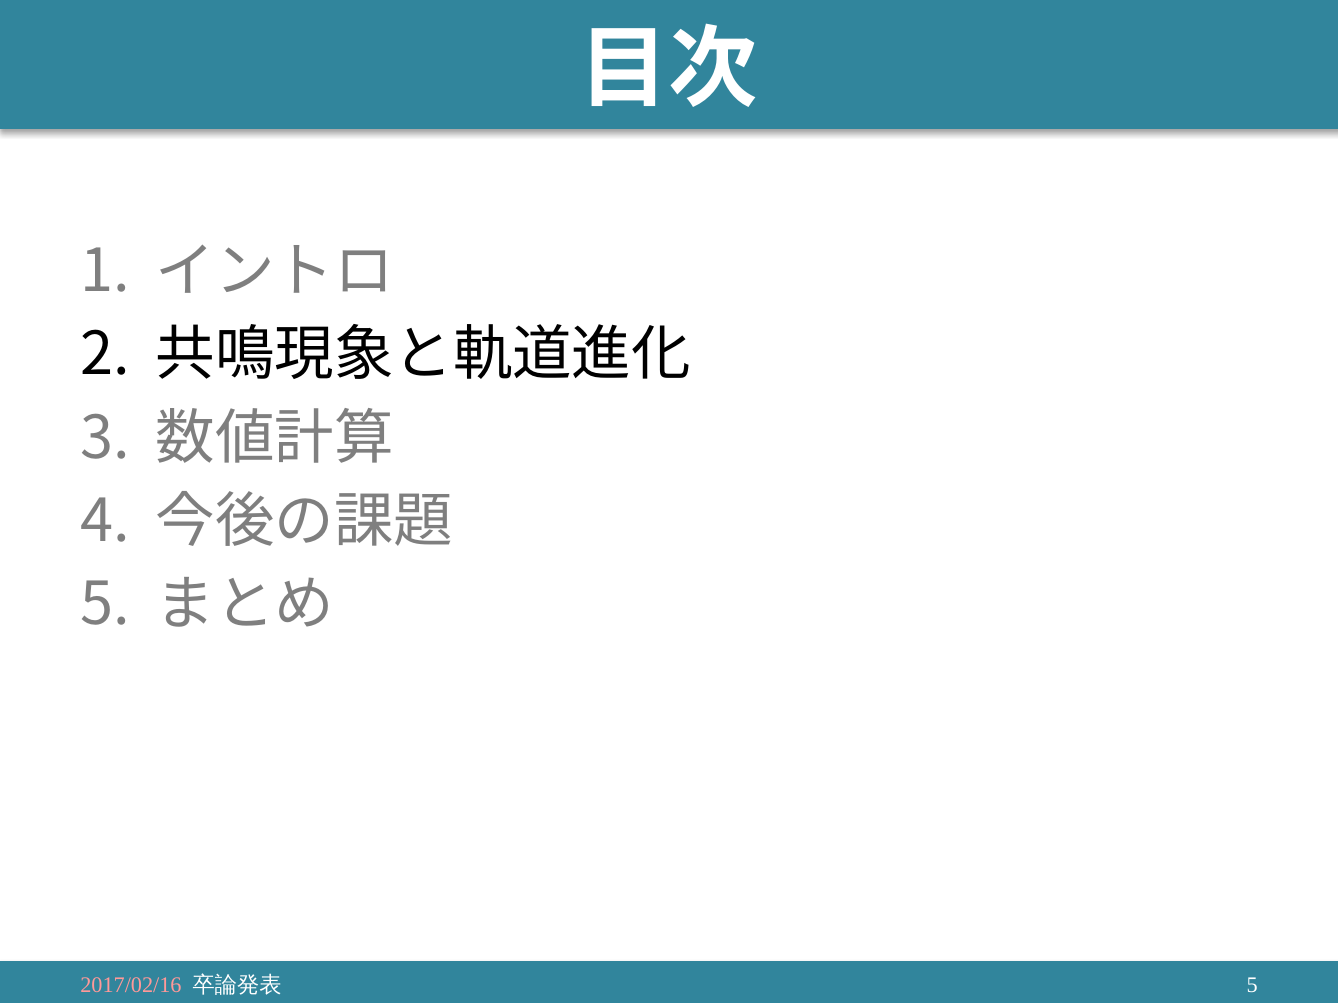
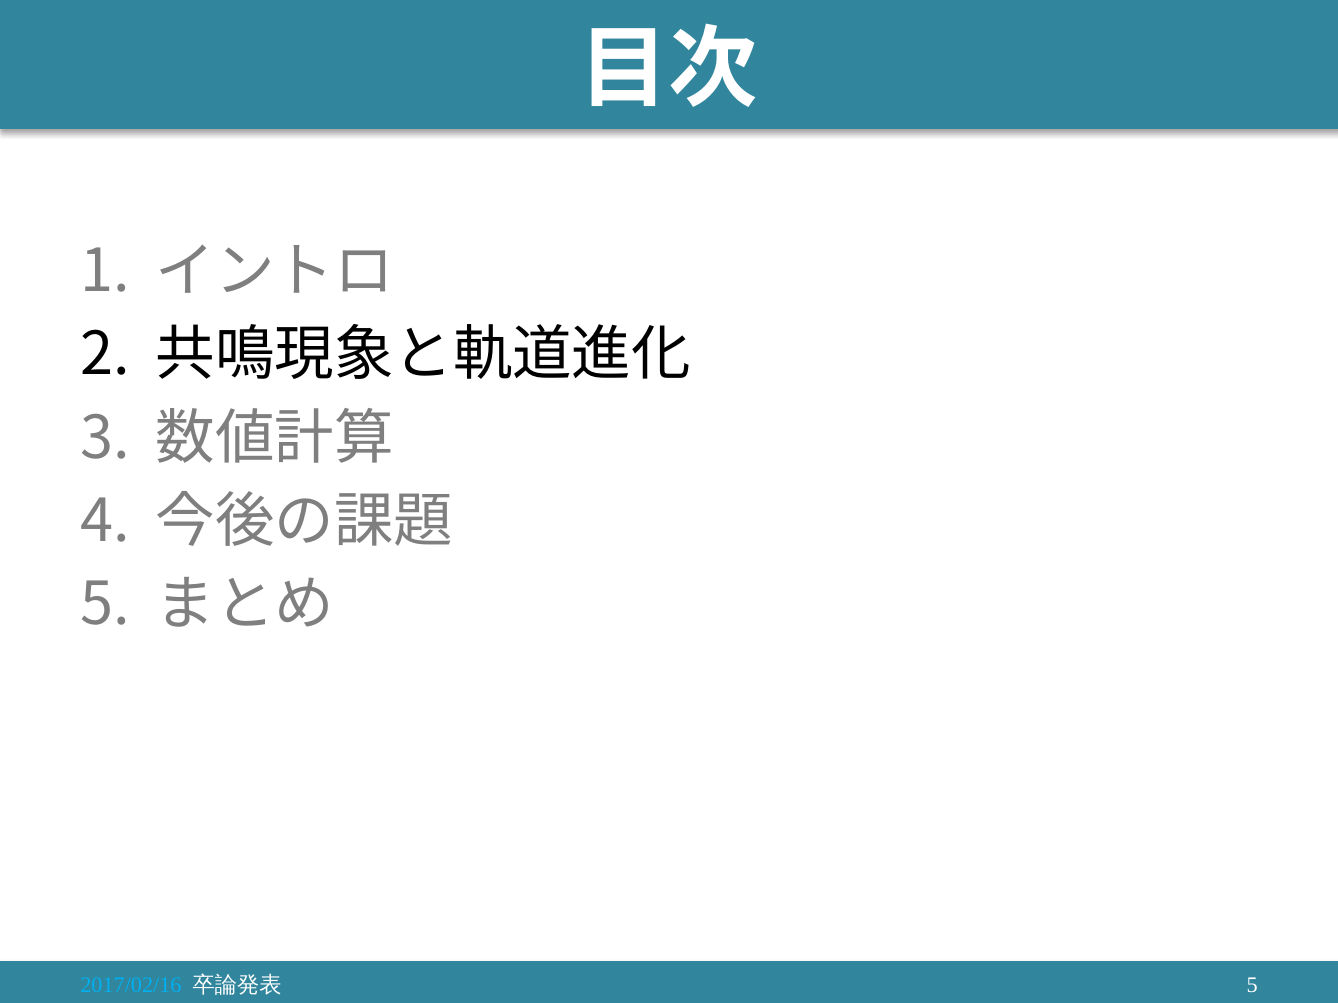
2017/02/16 colour: pink -> light blue
